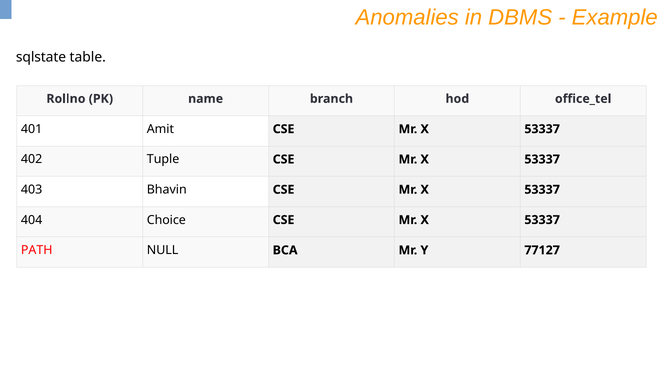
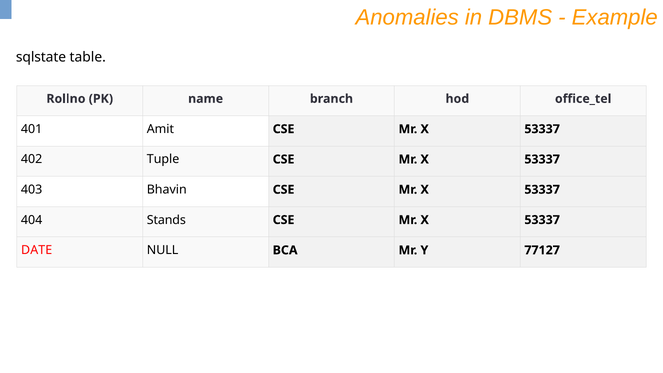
Choice: Choice -> Stands
PATH: PATH -> DATE
